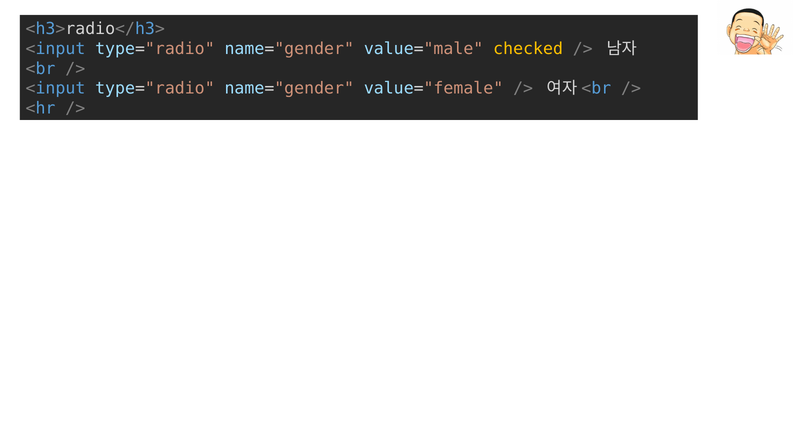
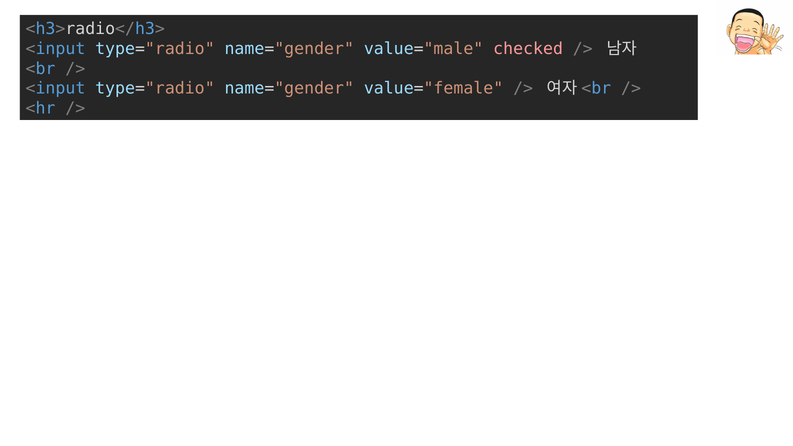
checked colour: yellow -> pink
